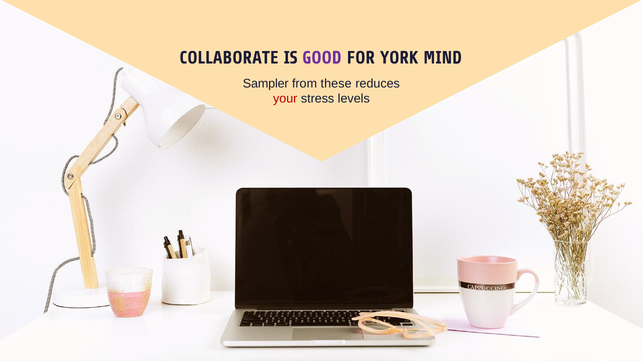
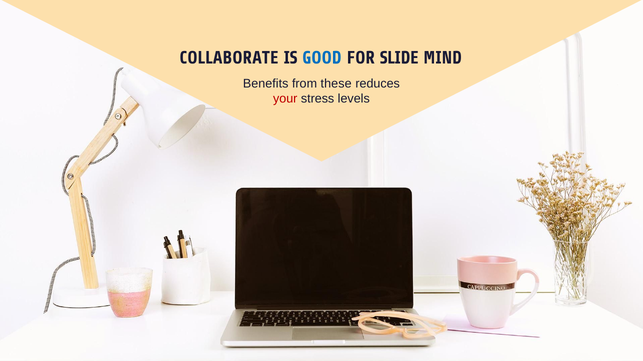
GOOD colour: purple -> blue
YORK: YORK -> SLIDE
Sampler: Sampler -> Benefits
